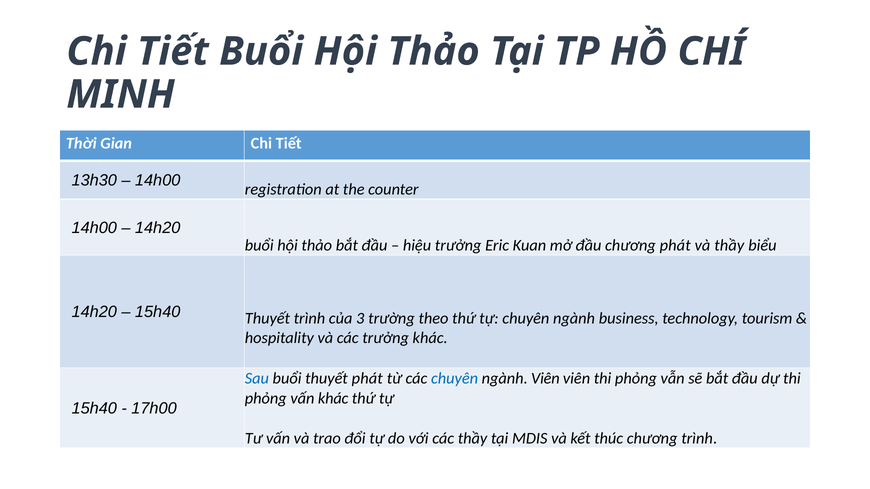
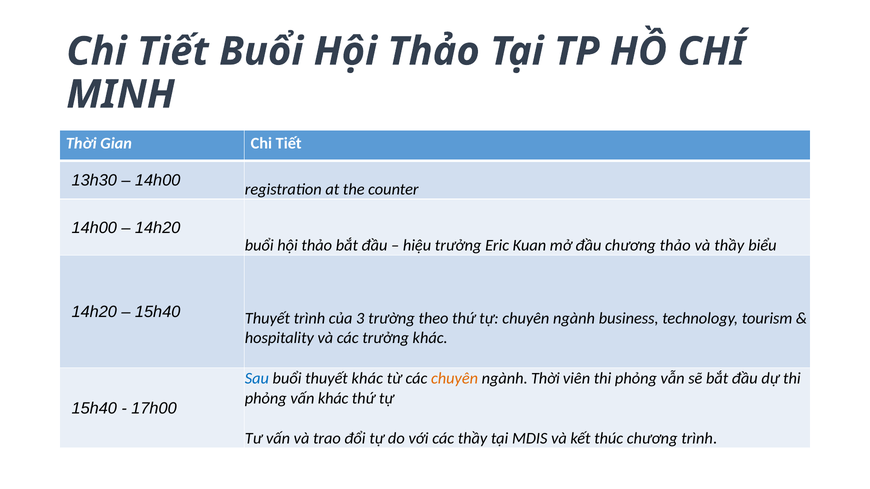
chương phát: phát -> thảo
thuyết phát: phát -> khác
chuyên at (455, 379) colour: blue -> orange
ngành Viên: Viên -> Thời
